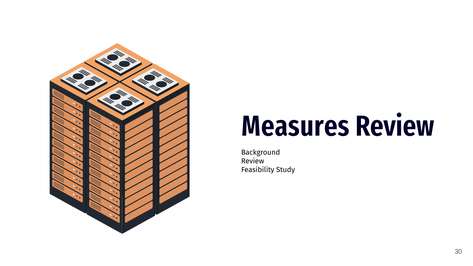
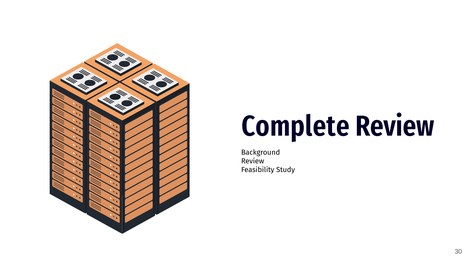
Measures: Measures -> Complete
